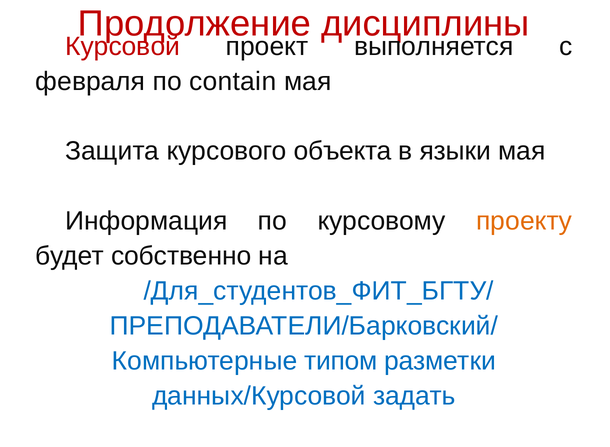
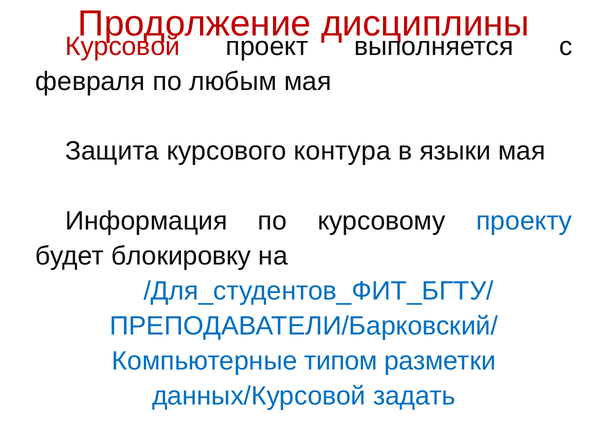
contain: contain -> любым
объекта: объекта -> контура
проекту colour: orange -> blue
собственно: собственно -> блокировку
